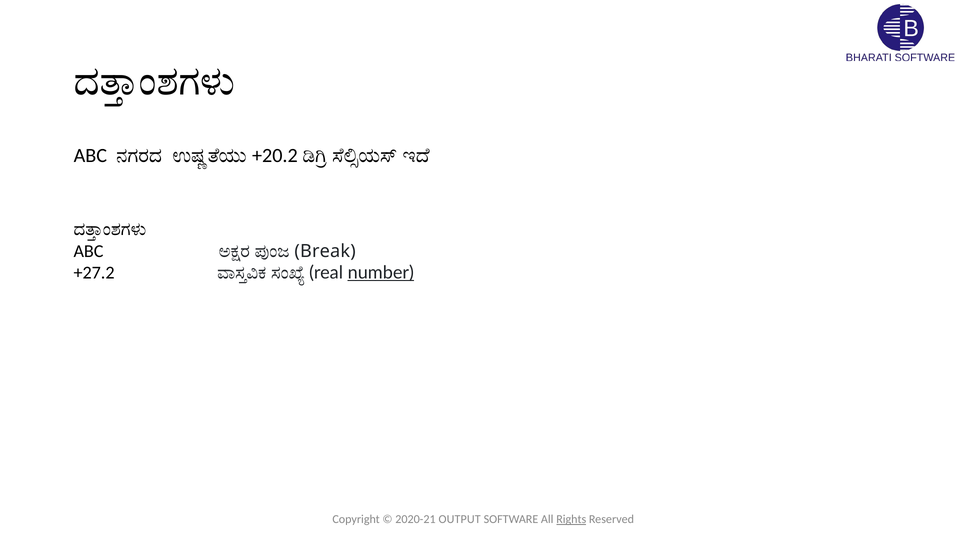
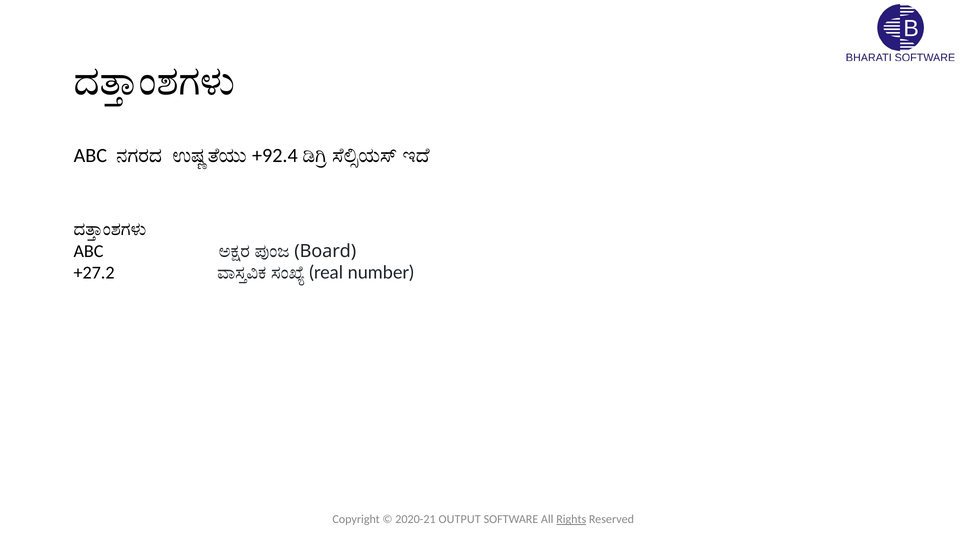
+20.2: +20.2 -> +92.4
Break: Break -> Board
number underline: present -> none
